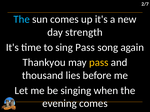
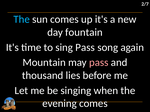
strength: strength -> fountain
Thankyou: Thankyou -> Mountain
pass at (99, 63) colour: yellow -> pink
